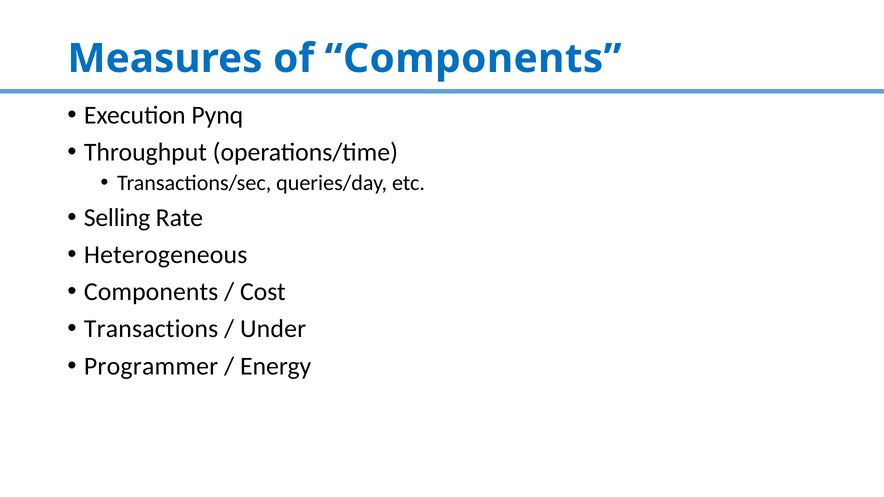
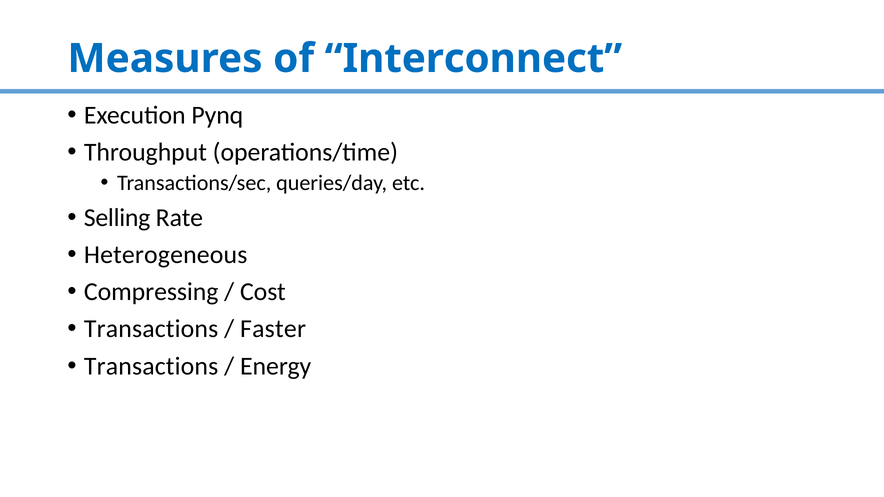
of Components: Components -> Interconnect
Components at (151, 292): Components -> Compressing
Under: Under -> Faster
Programmer at (151, 366): Programmer -> Transactions
